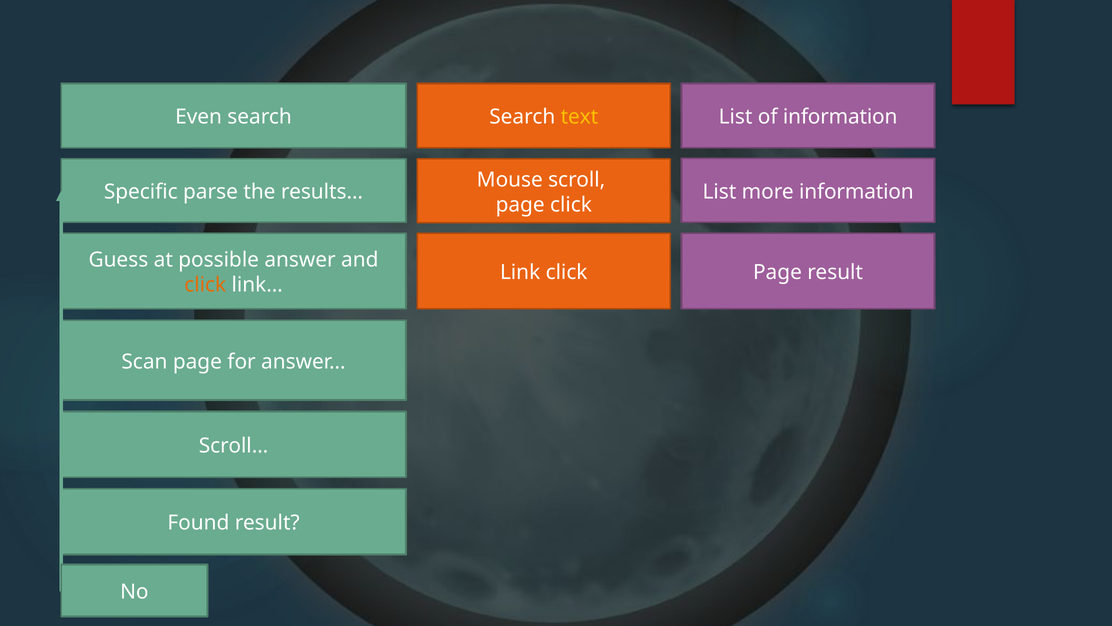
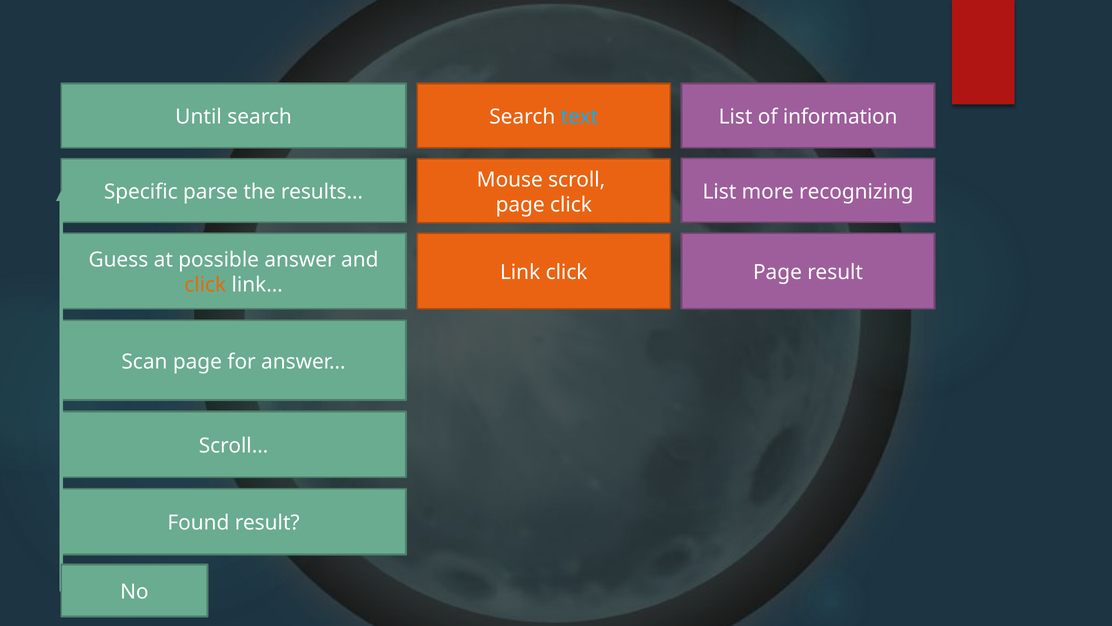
Even: Even -> Until
text colour: yellow -> light blue
more information: information -> recognizing
